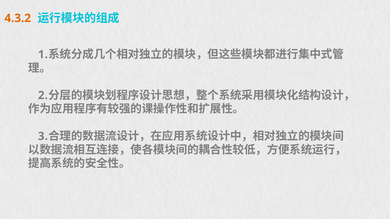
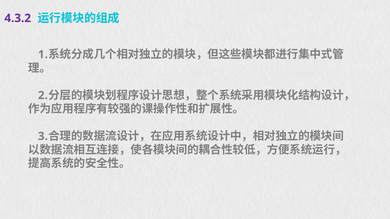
4.3.2 colour: orange -> purple
